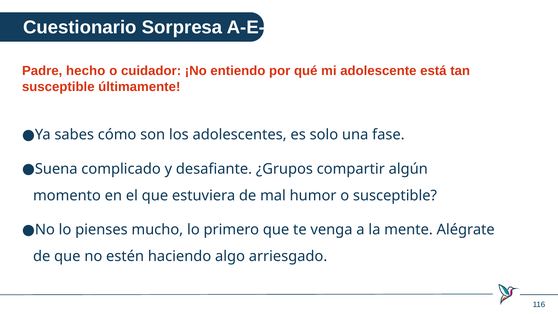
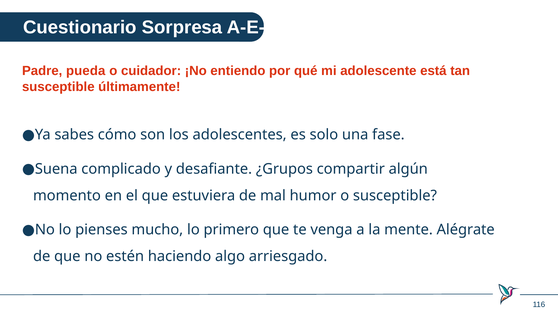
hecho: hecho -> pueda
